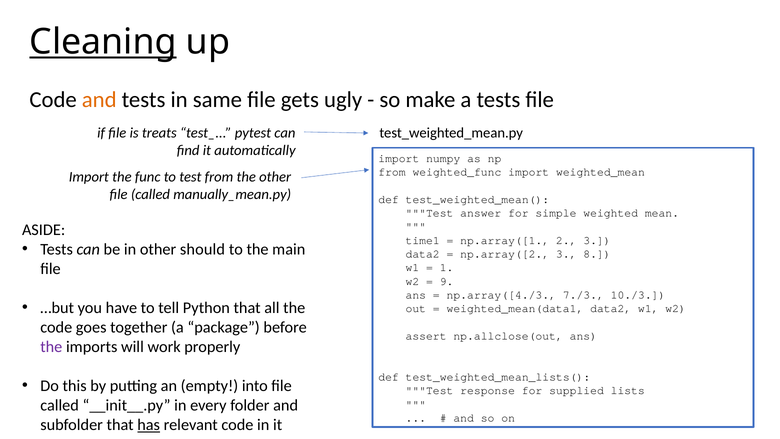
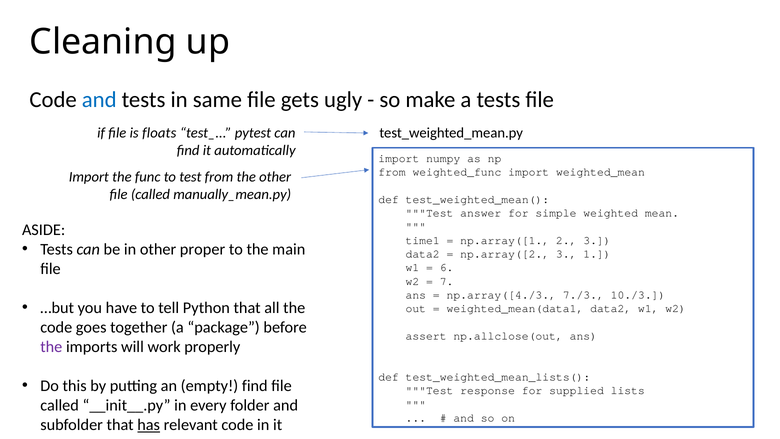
Cleaning underline: present -> none
and at (99, 100) colour: orange -> blue
treats: treats -> floats
should: should -> proper
8: 8 -> 1
1: 1 -> 6
9: 9 -> 7
empty into: into -> find
